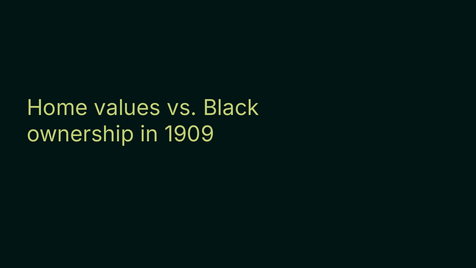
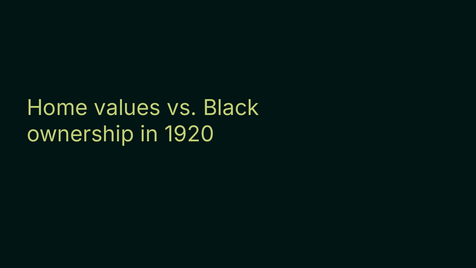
1909: 1909 -> 1920
